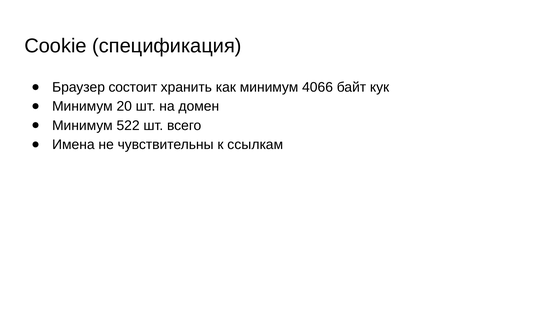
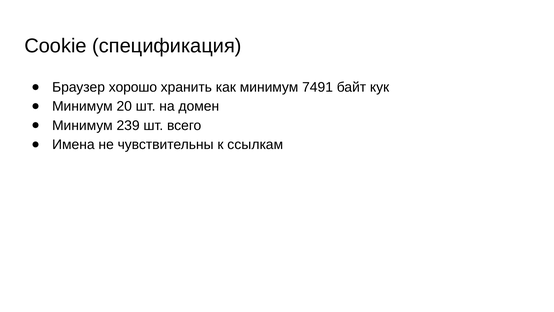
состоит: состоит -> хорошо
4066: 4066 -> 7491
522: 522 -> 239
